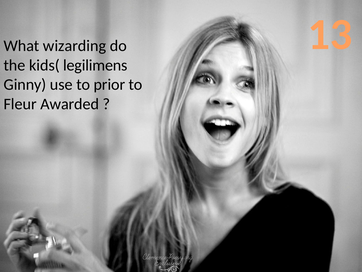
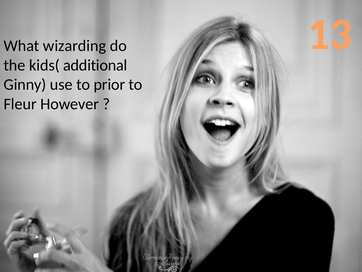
legilimens: legilimens -> additional
Awarded: Awarded -> However
